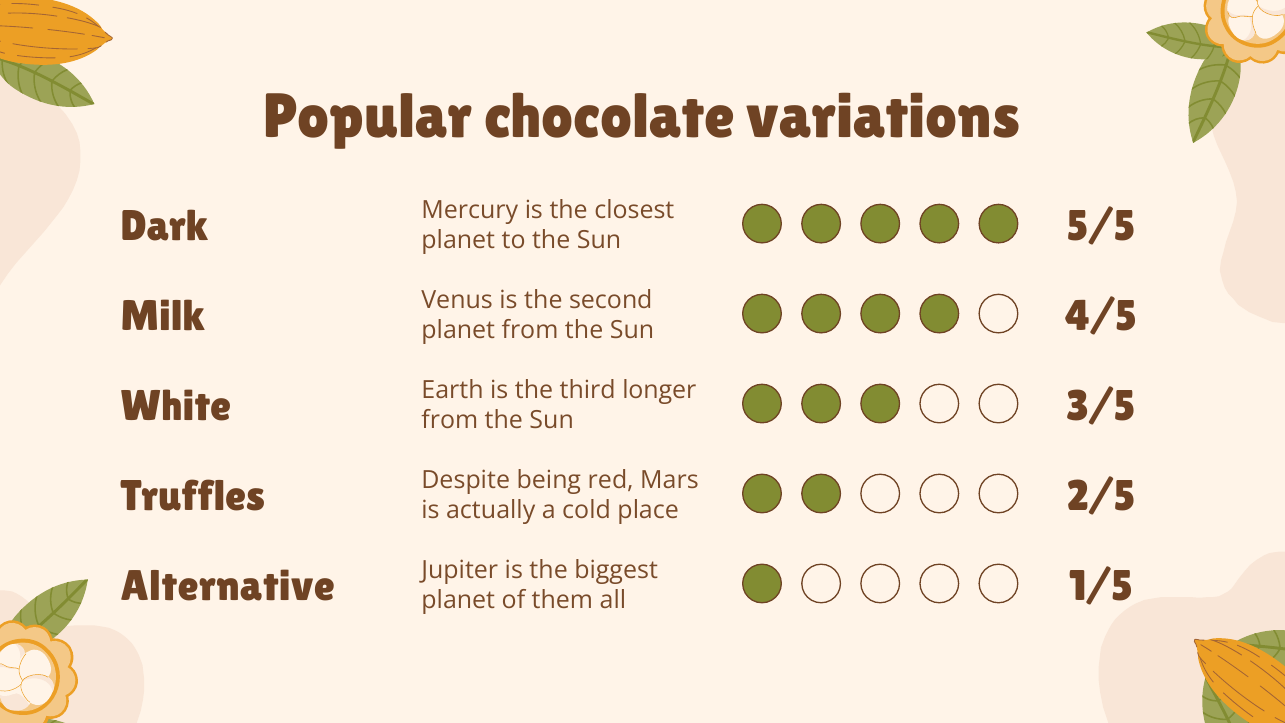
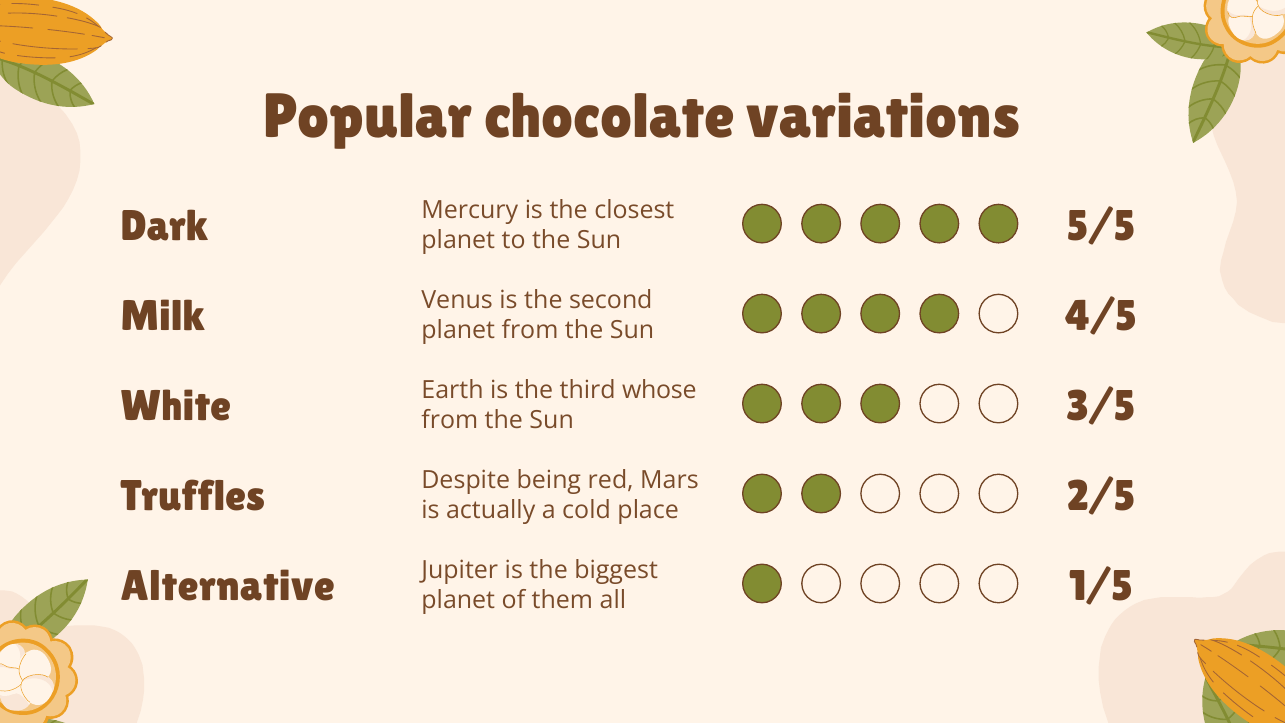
longer: longer -> whose
